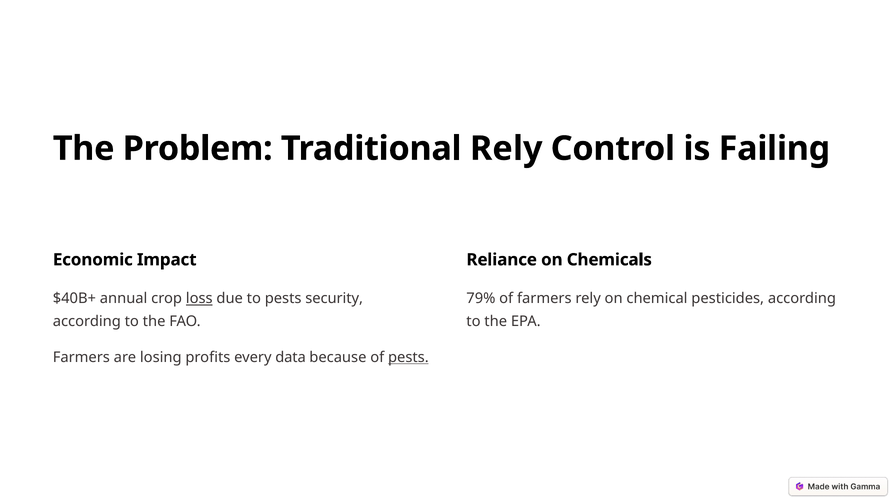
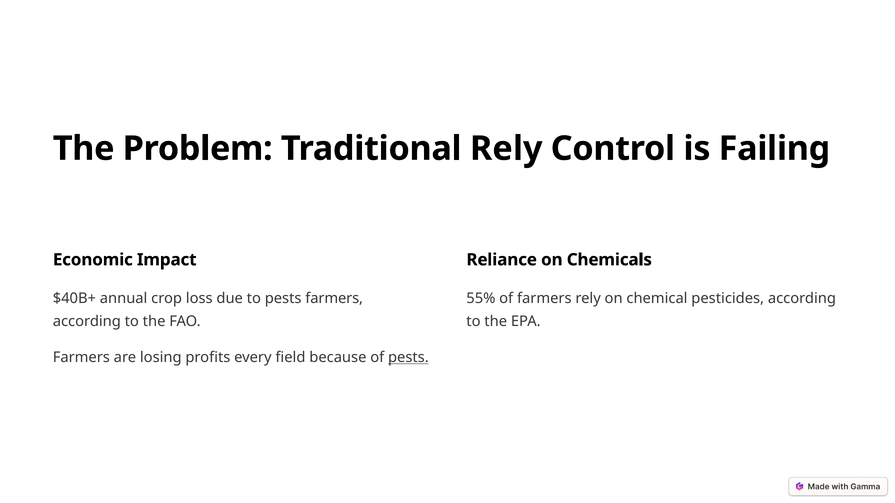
loss underline: present -> none
pests security: security -> farmers
79%: 79% -> 55%
data: data -> field
